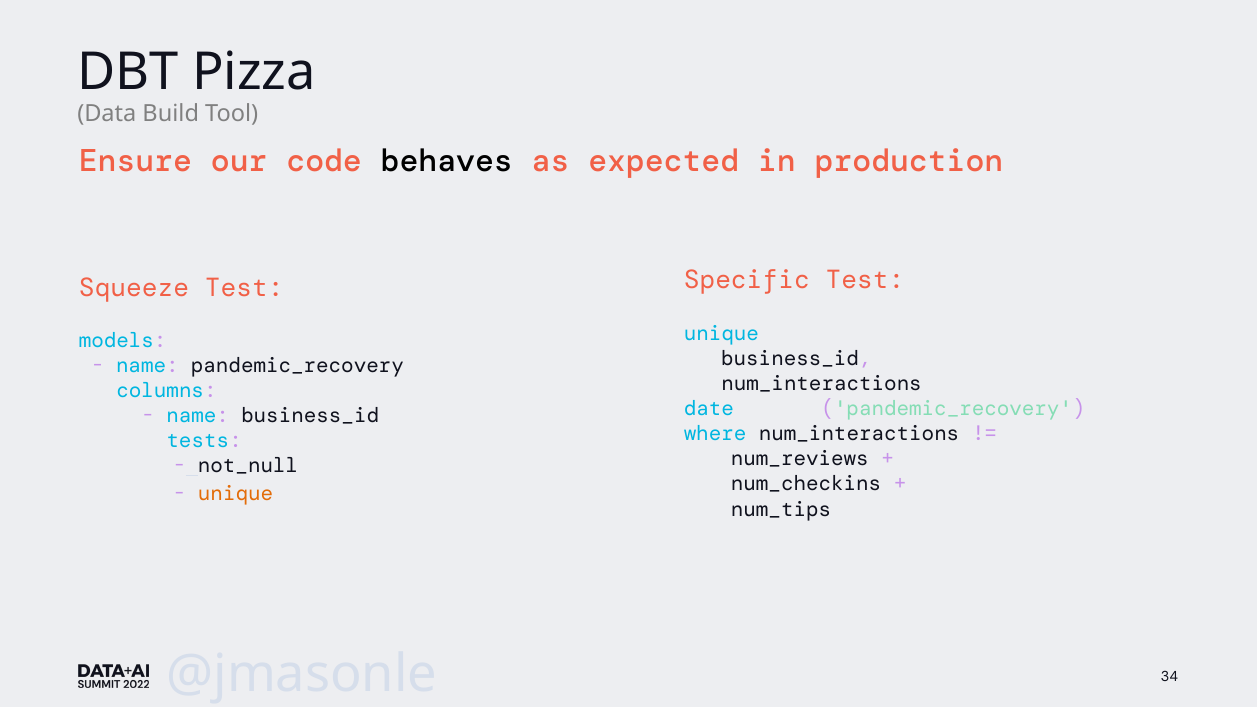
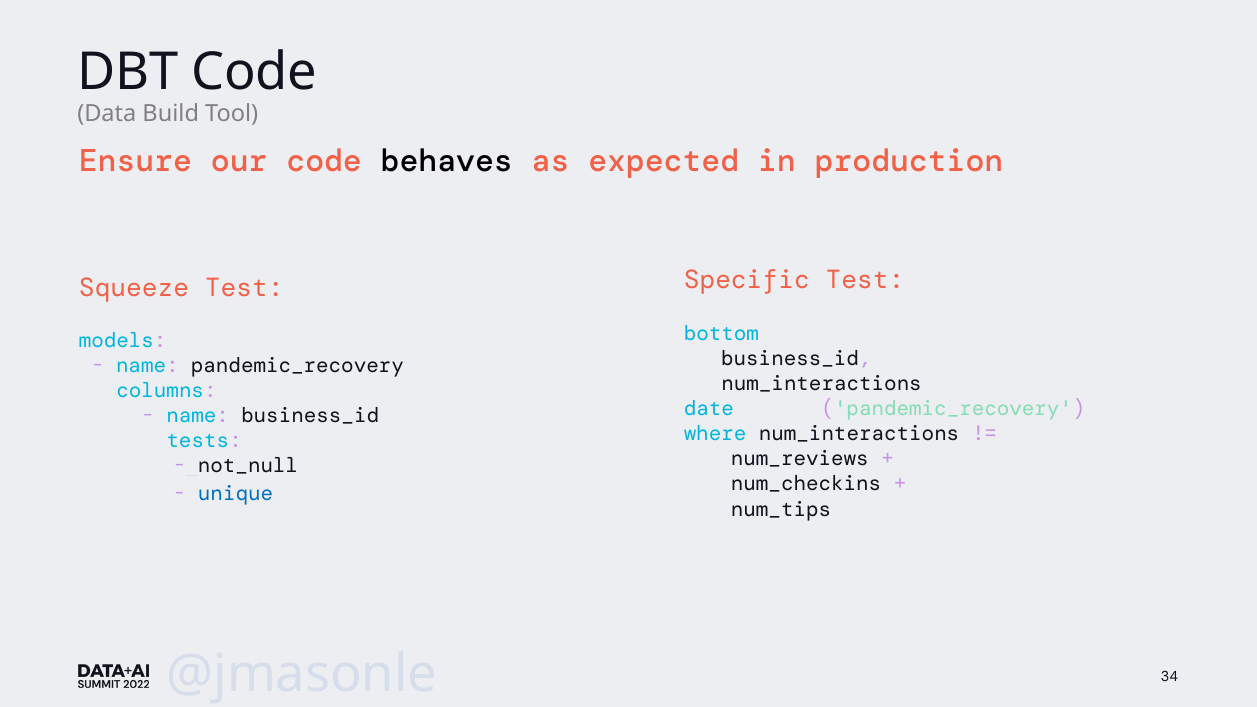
DBT Pizza: Pizza -> Code
unique at (721, 333): unique -> bottom
unique at (236, 493) colour: orange -> blue
